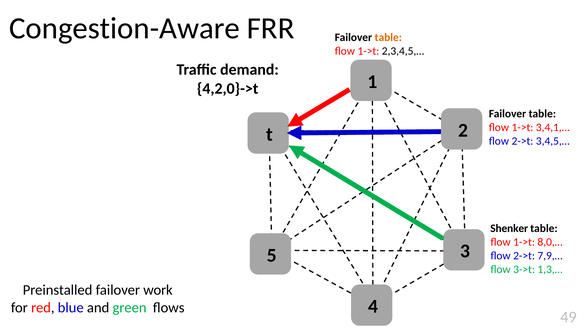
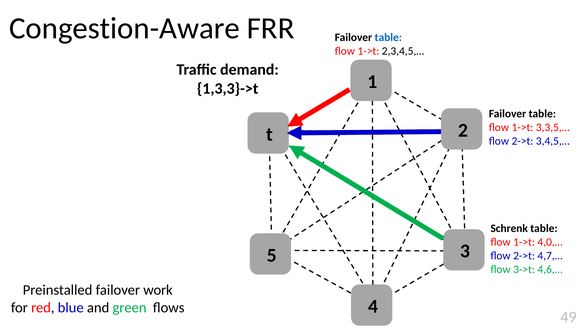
table at (388, 37) colour: orange -> blue
4,2,0}->t: 4,2,0}->t -> 1,3,3}->t
3,4,1,…: 3,4,1,… -> 3,3,5,…
Shenker: Shenker -> Schrenk
8,0,…: 8,0,… -> 4,0,…
7,9,…: 7,9,… -> 4,7,…
1,3,…: 1,3,… -> 4,6,…
